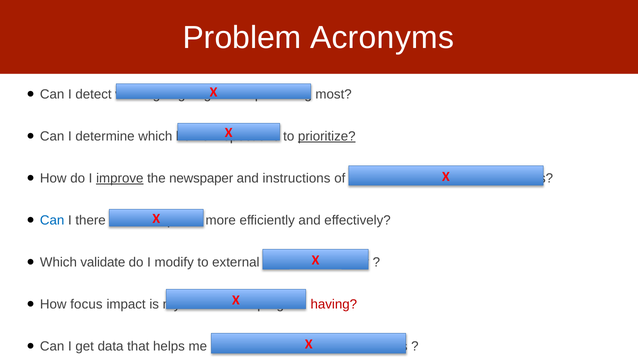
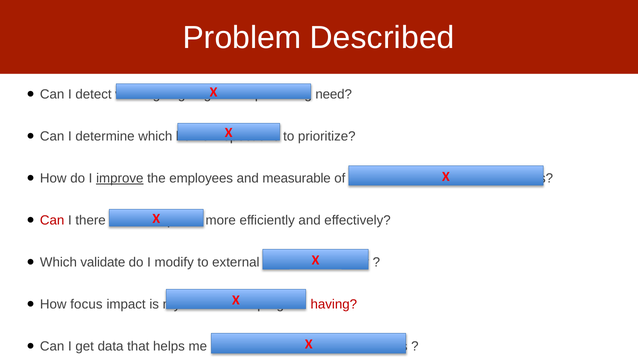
Acronyms: Acronyms -> Described
most: most -> need
prioritize underline: present -> none
the newspaper: newspaper -> employees
instructions: instructions -> measurable
Can at (52, 220) colour: blue -> red
